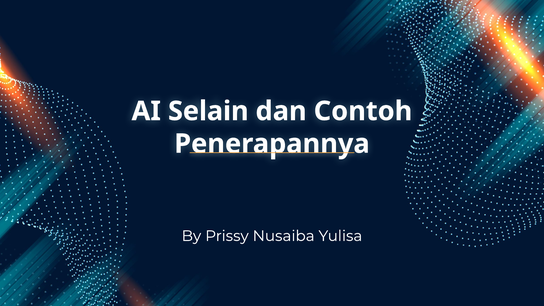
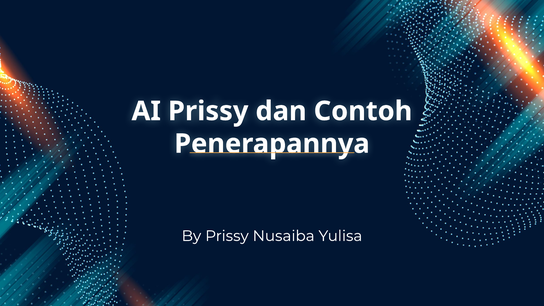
AI Selain: Selain -> Prissy
